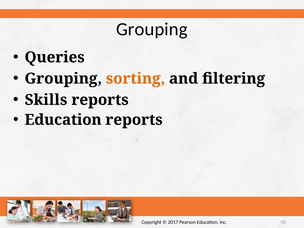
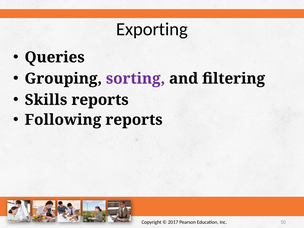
Grouping at (152, 29): Grouping -> Exporting
sorting colour: orange -> purple
Education at (63, 120): Education -> Following
